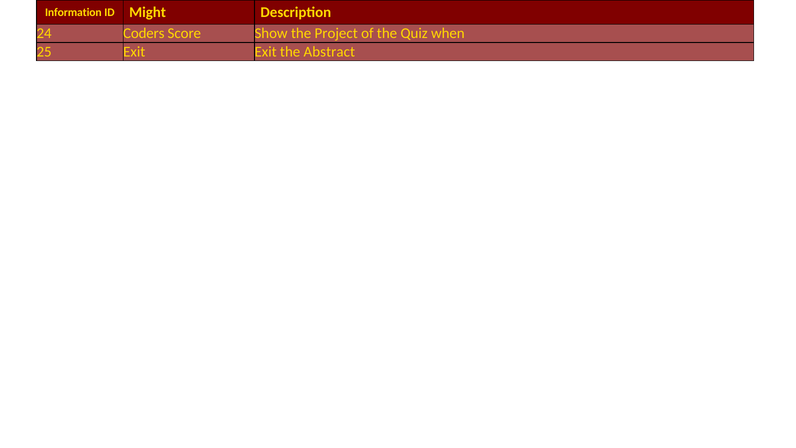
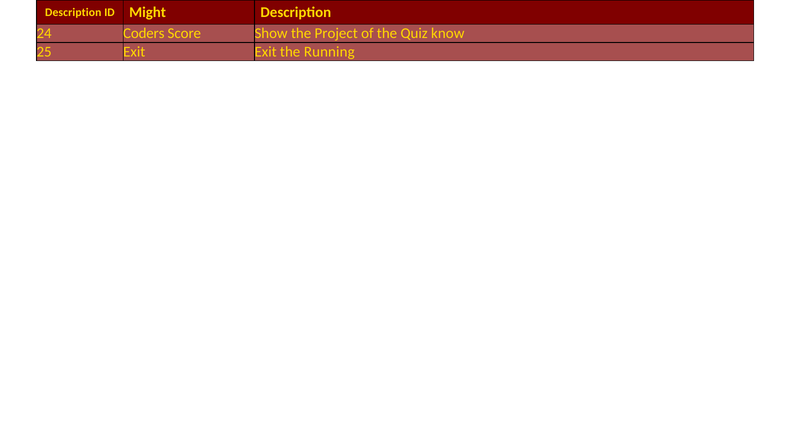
Information at (73, 12): Information -> Description
when: when -> know
Abstract: Abstract -> Running
